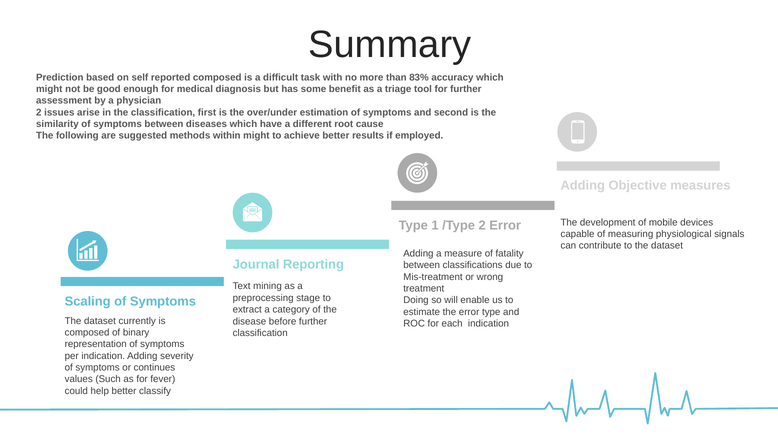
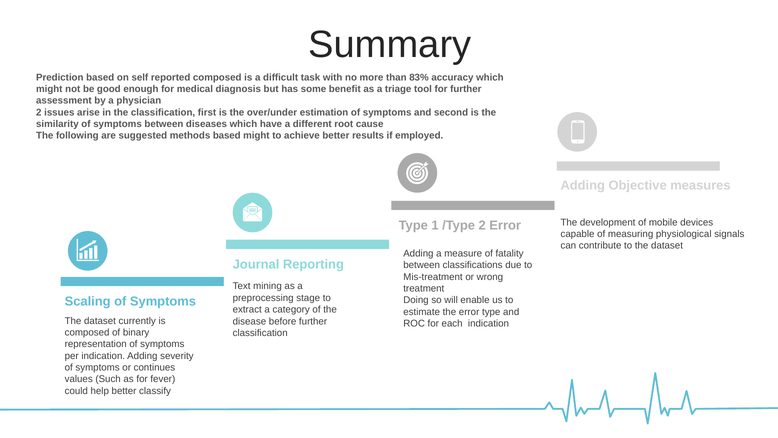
methods within: within -> based
